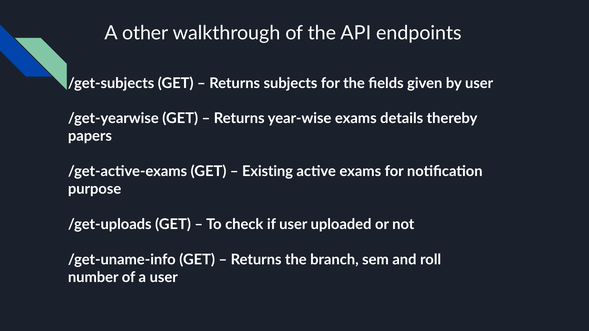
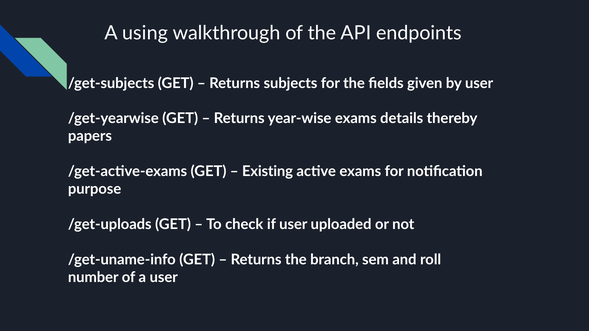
other: other -> using
